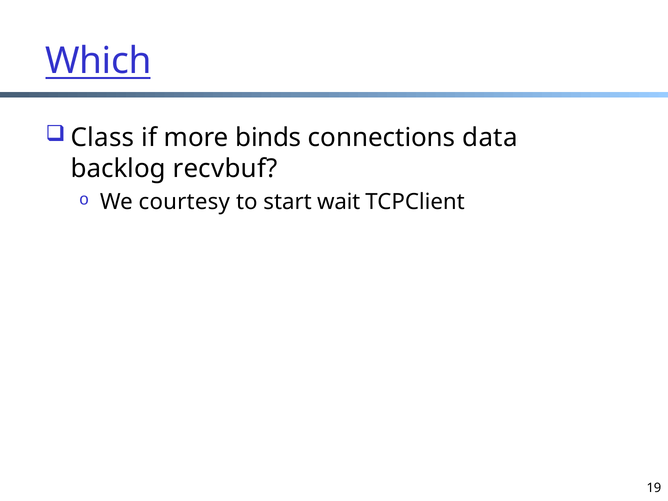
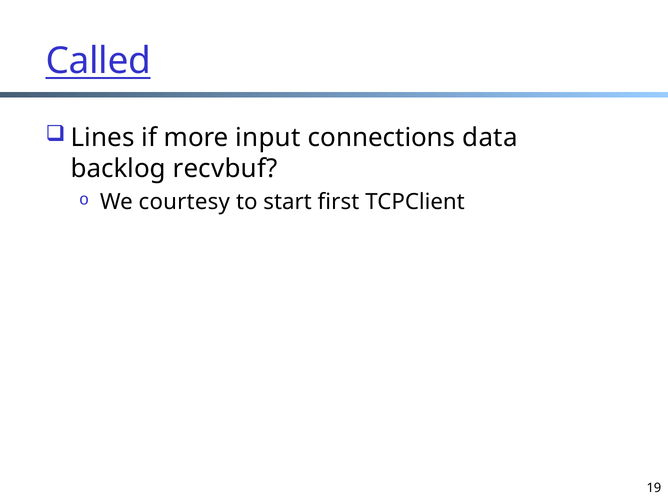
Which: Which -> Called
Class: Class -> Lines
binds: binds -> input
wait: wait -> first
